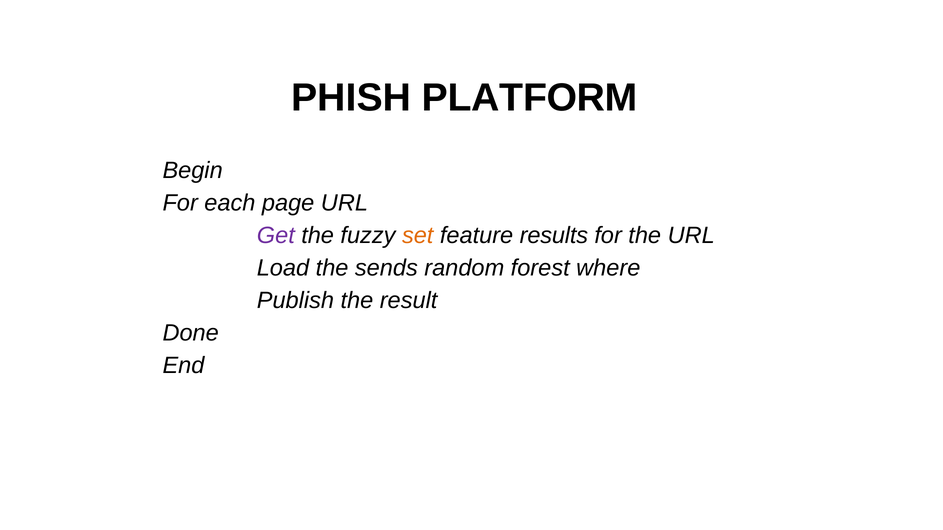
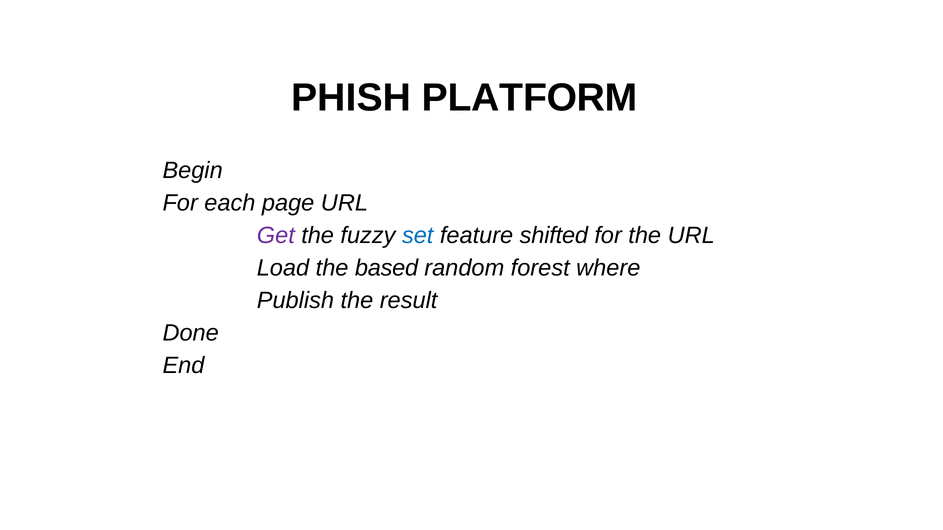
set colour: orange -> blue
results: results -> shifted
sends: sends -> based
